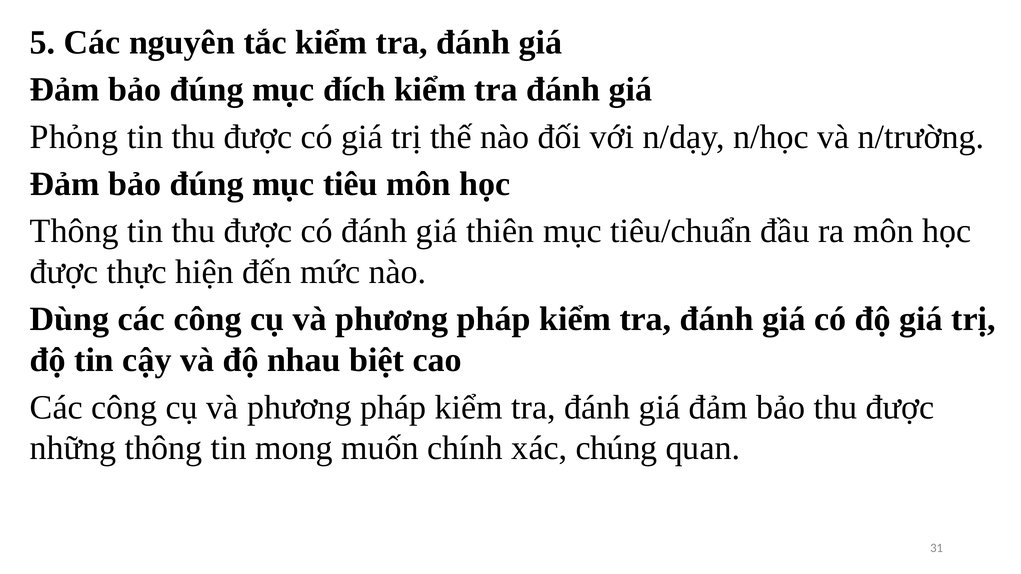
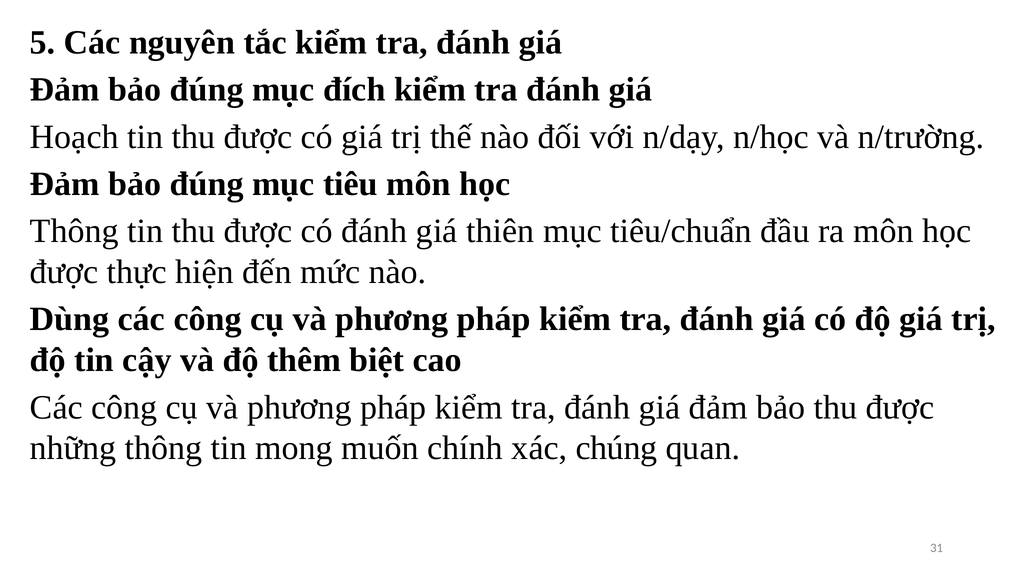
Phỏng: Phỏng -> Hoạch
nhau: nhau -> thêm
